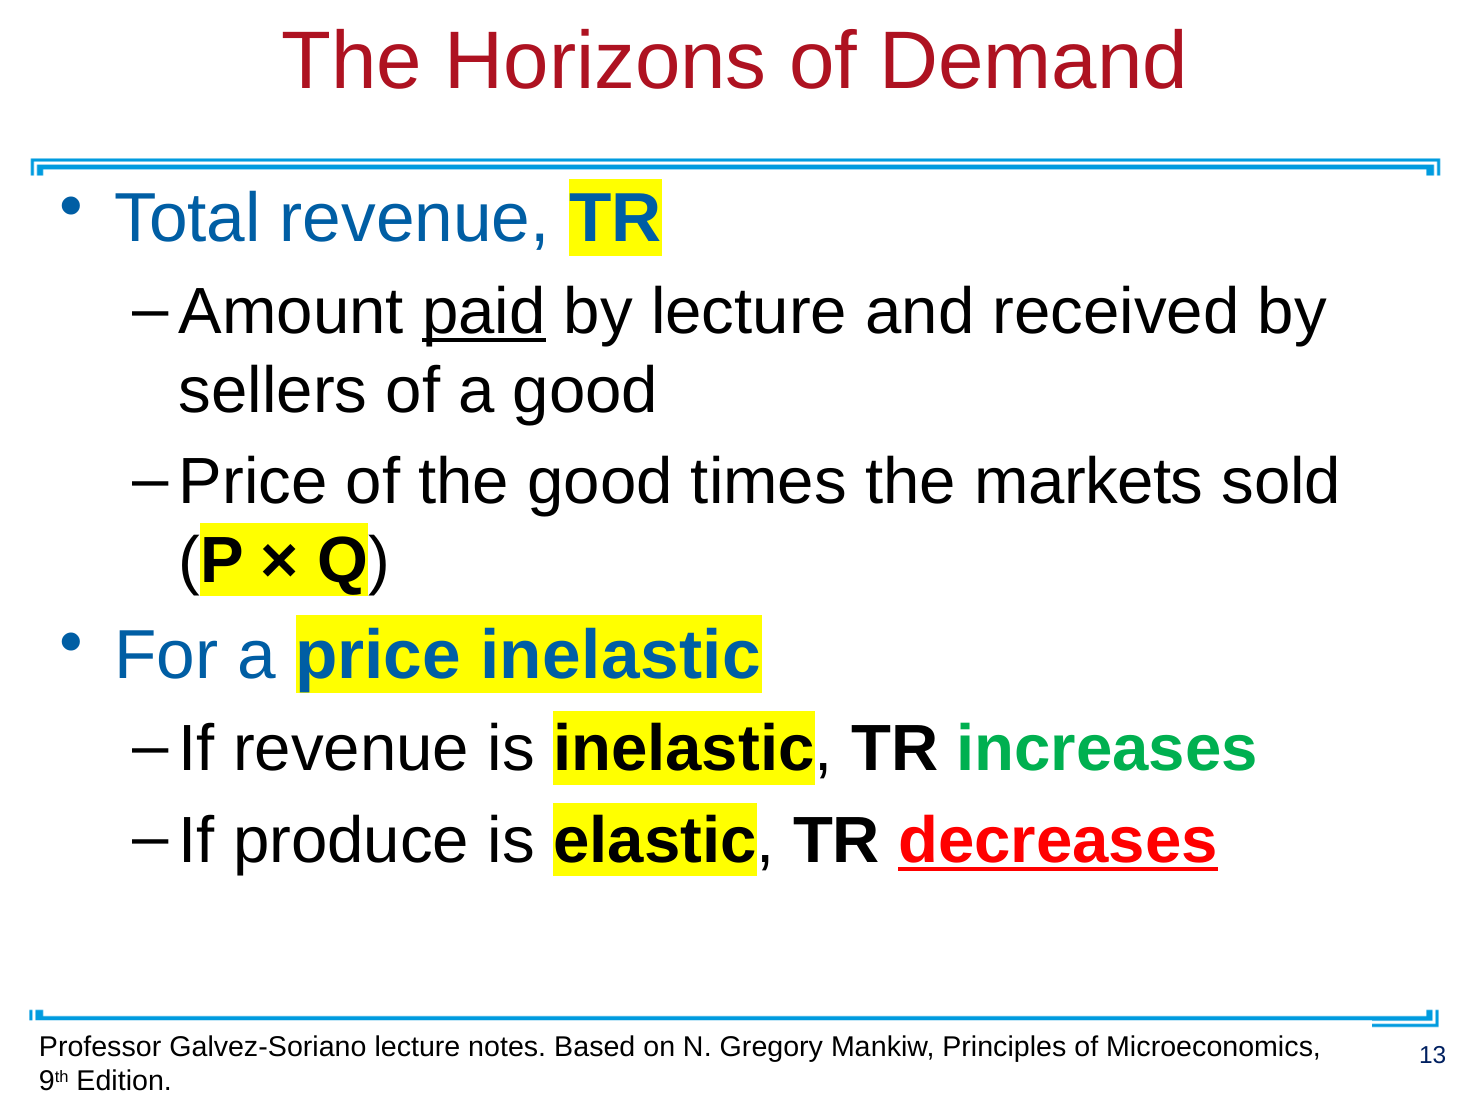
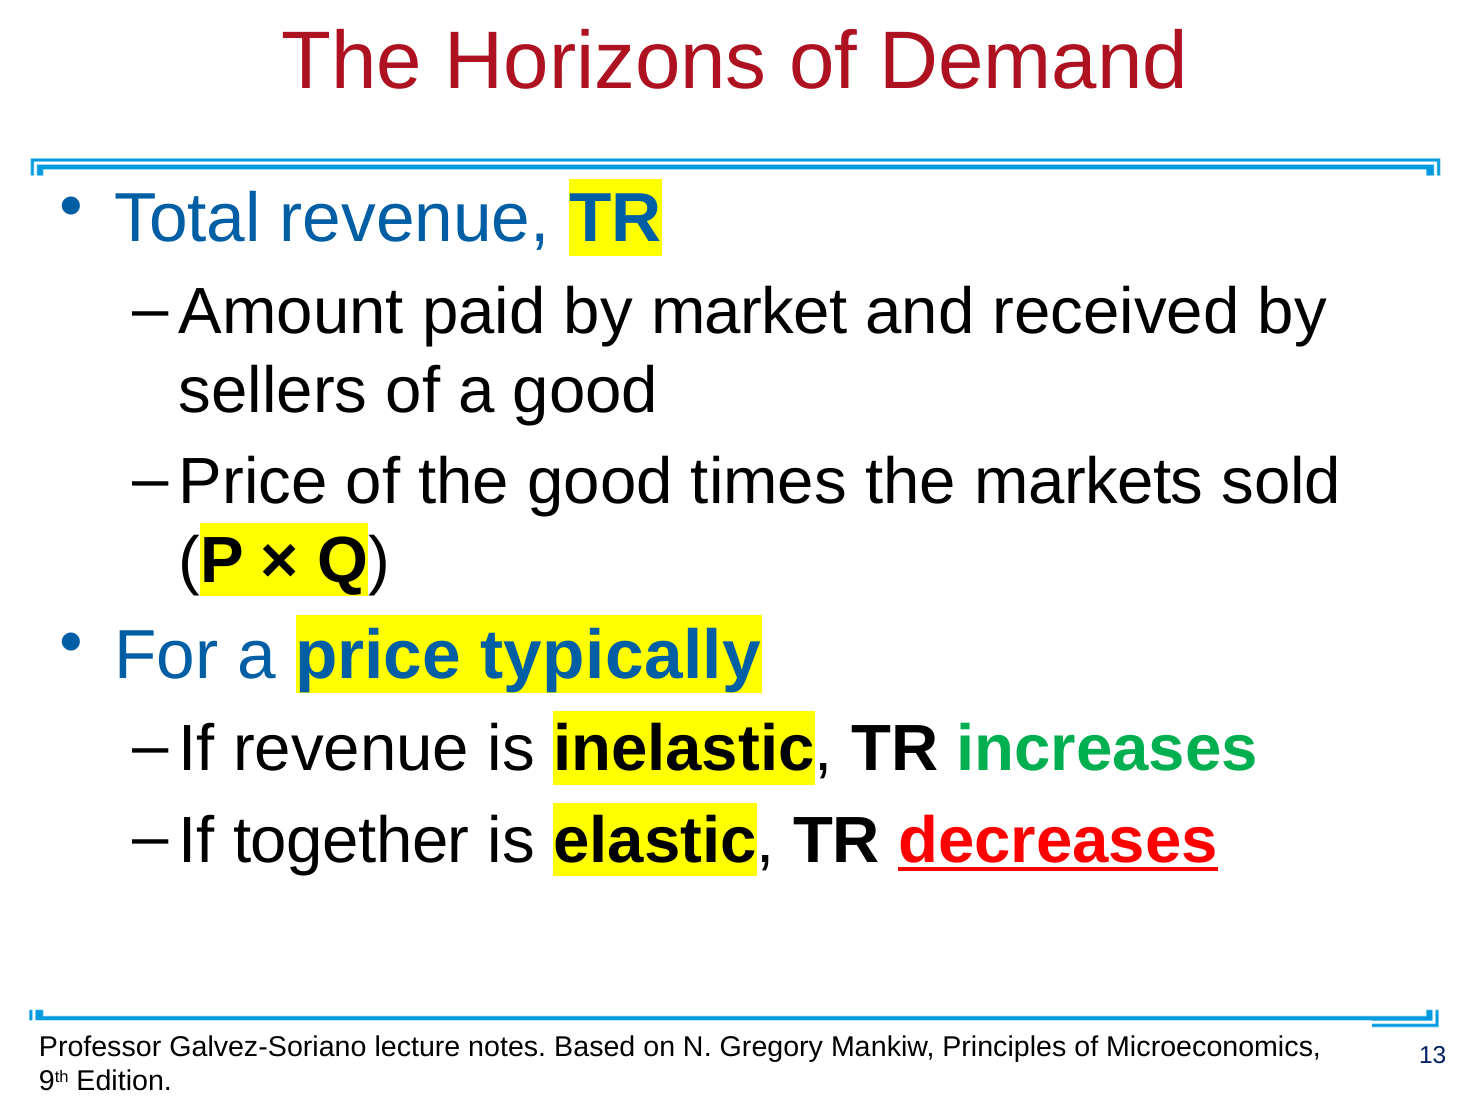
paid underline: present -> none
by lecture: lecture -> market
price inelastic: inelastic -> typically
produce: produce -> together
